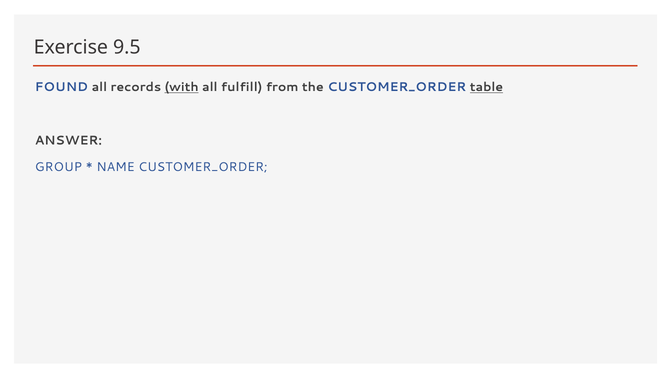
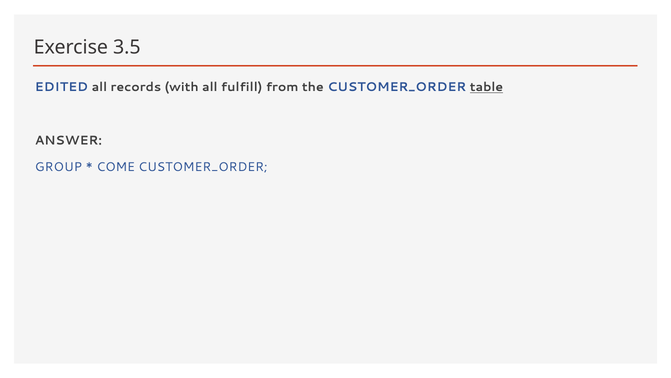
9.5: 9.5 -> 3.5
FOUND: FOUND -> EDITED
with underline: present -> none
NAME: NAME -> COME
